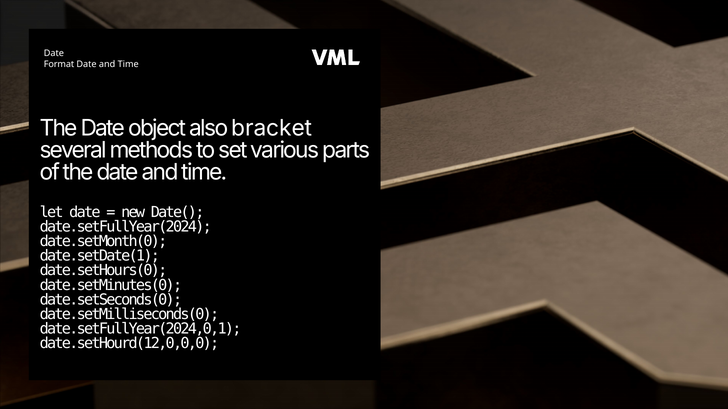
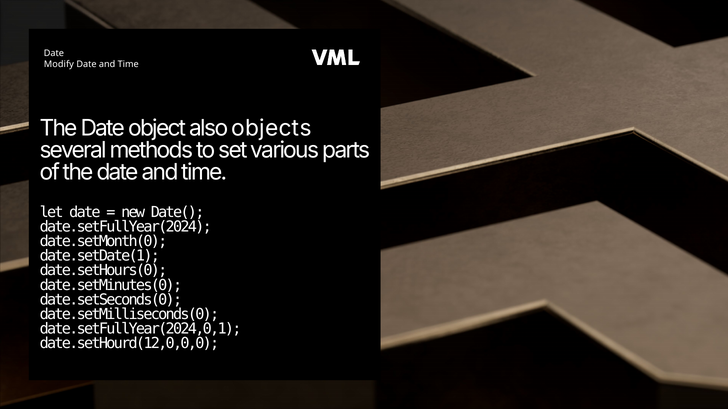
Format: Format -> Modify
bracket: bracket -> objects
